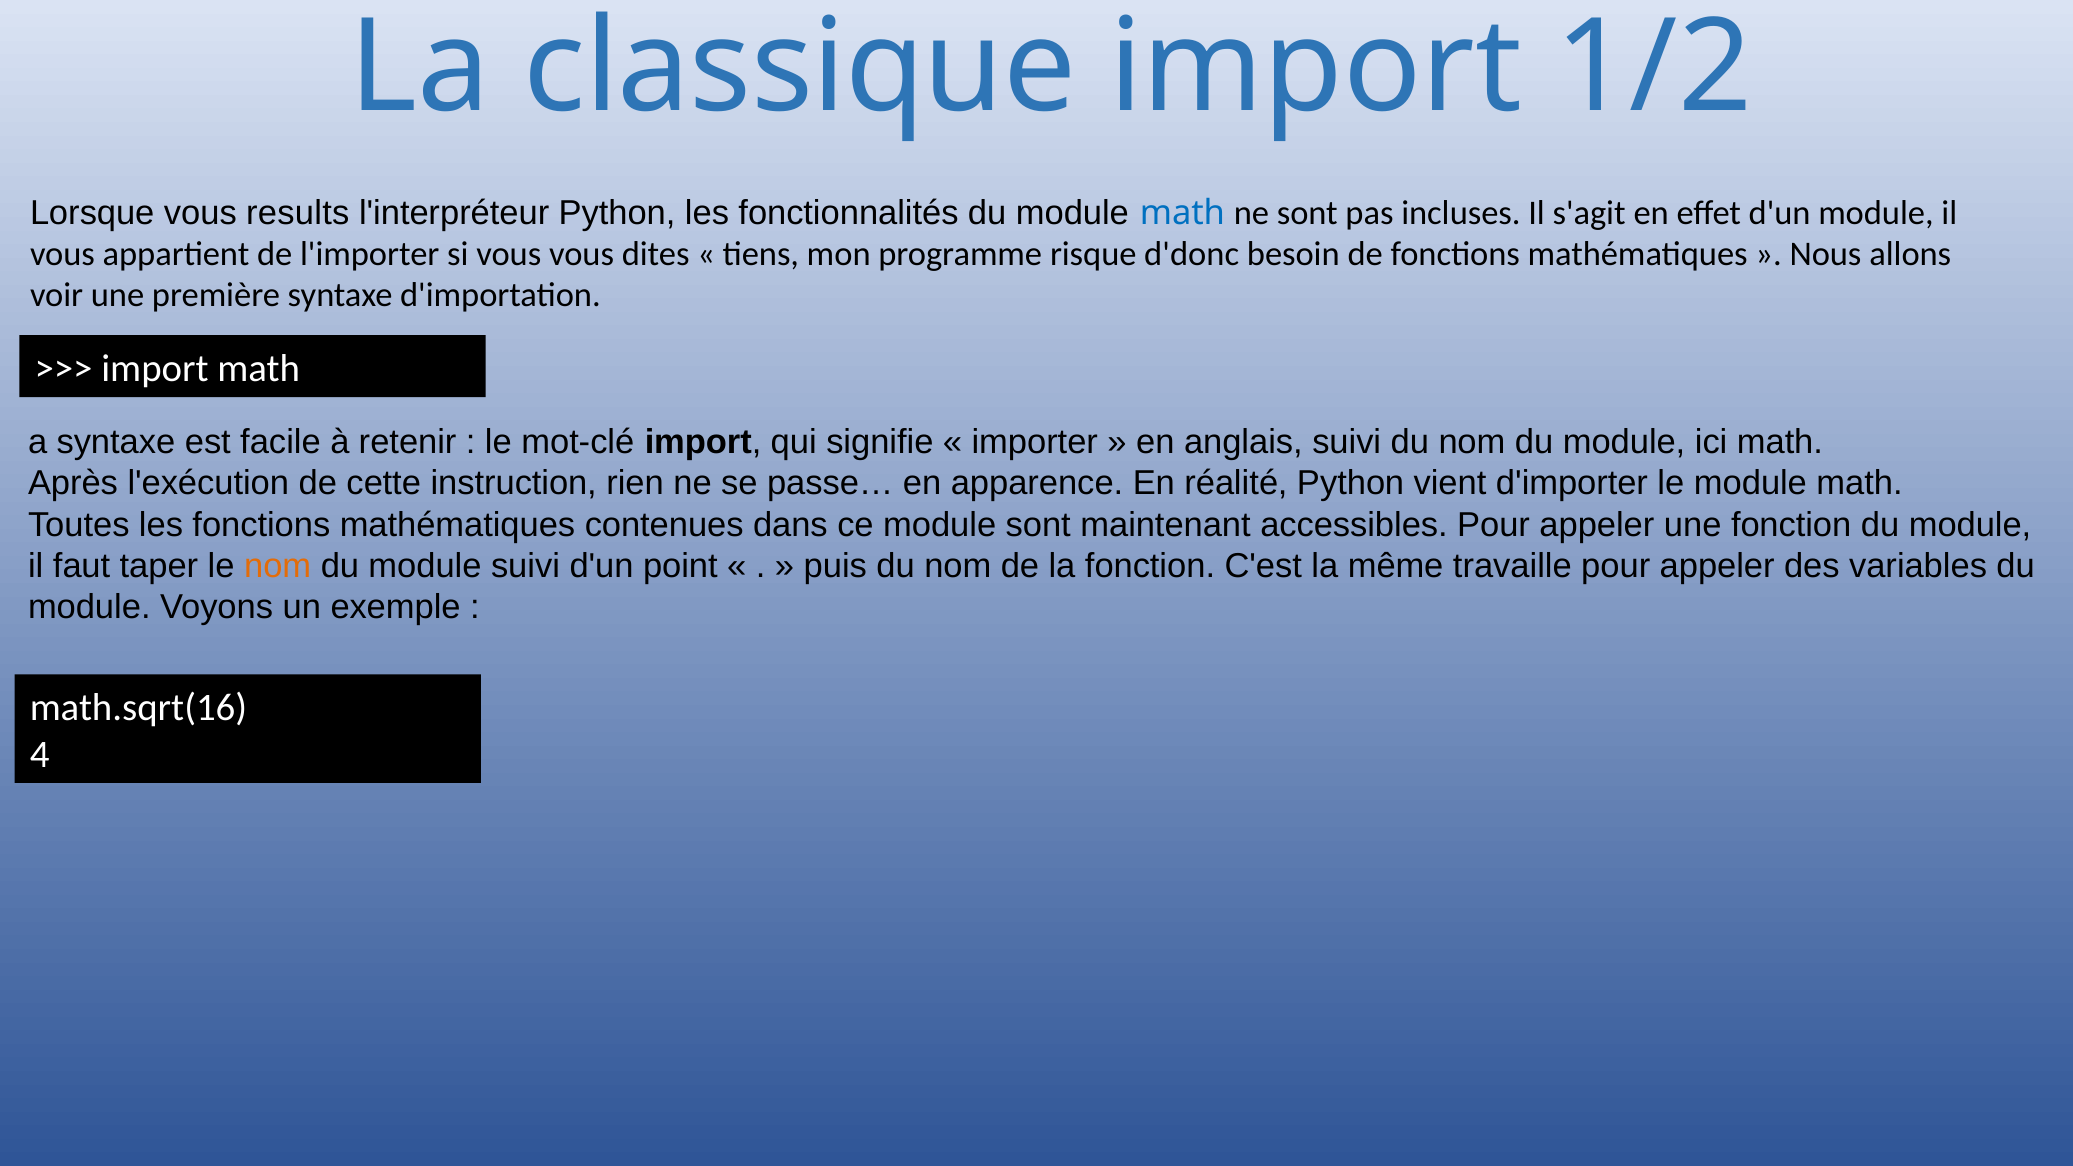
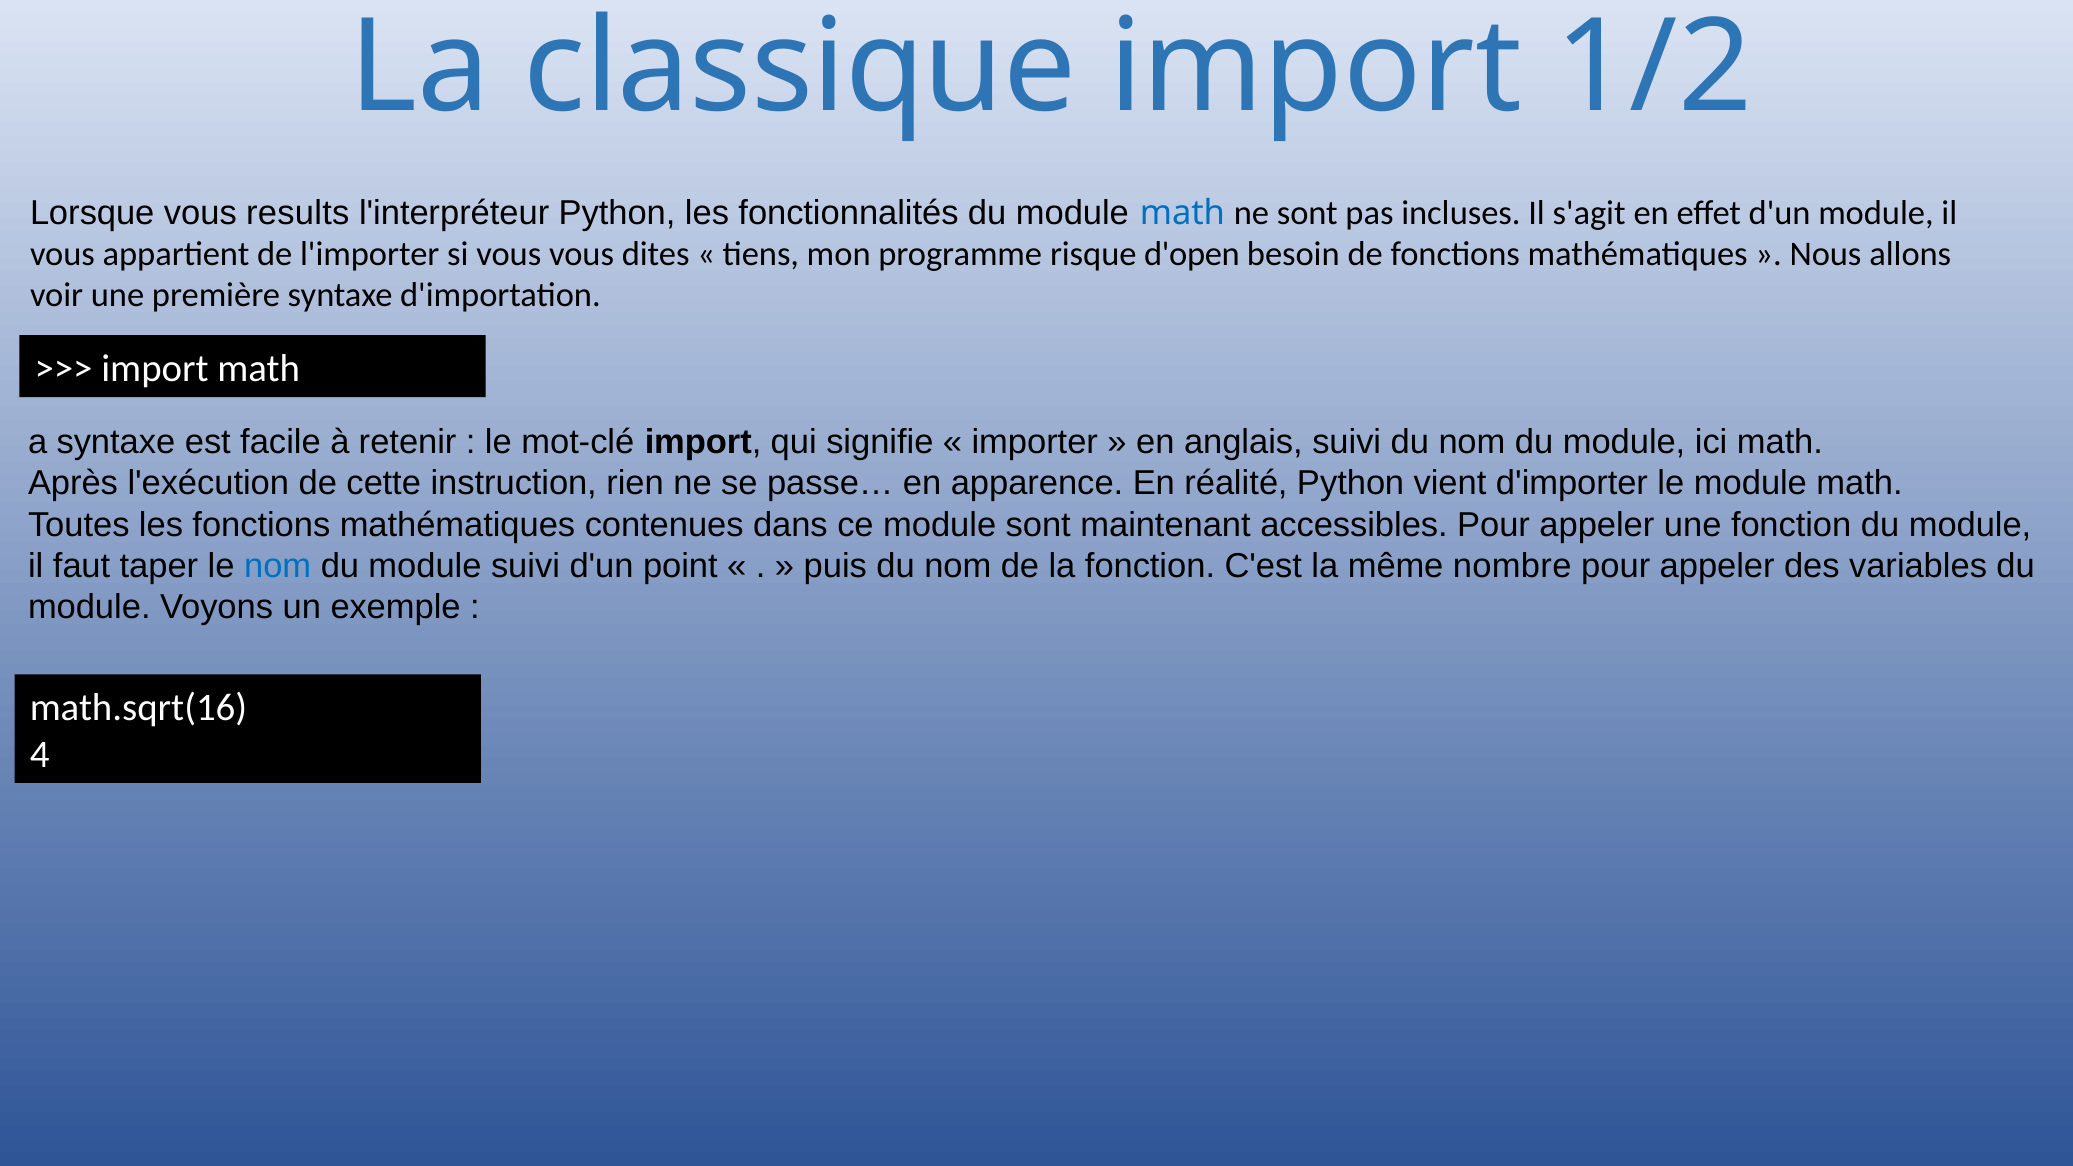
d'donc: d'donc -> d'open
nom at (278, 566) colour: orange -> blue
travaille: travaille -> nombre
